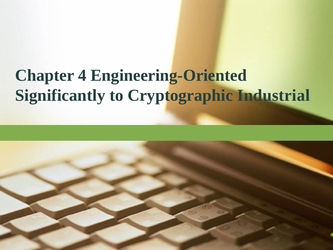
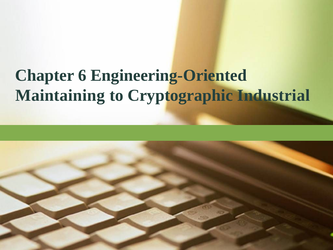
4: 4 -> 6
Significantly: Significantly -> Maintaining
